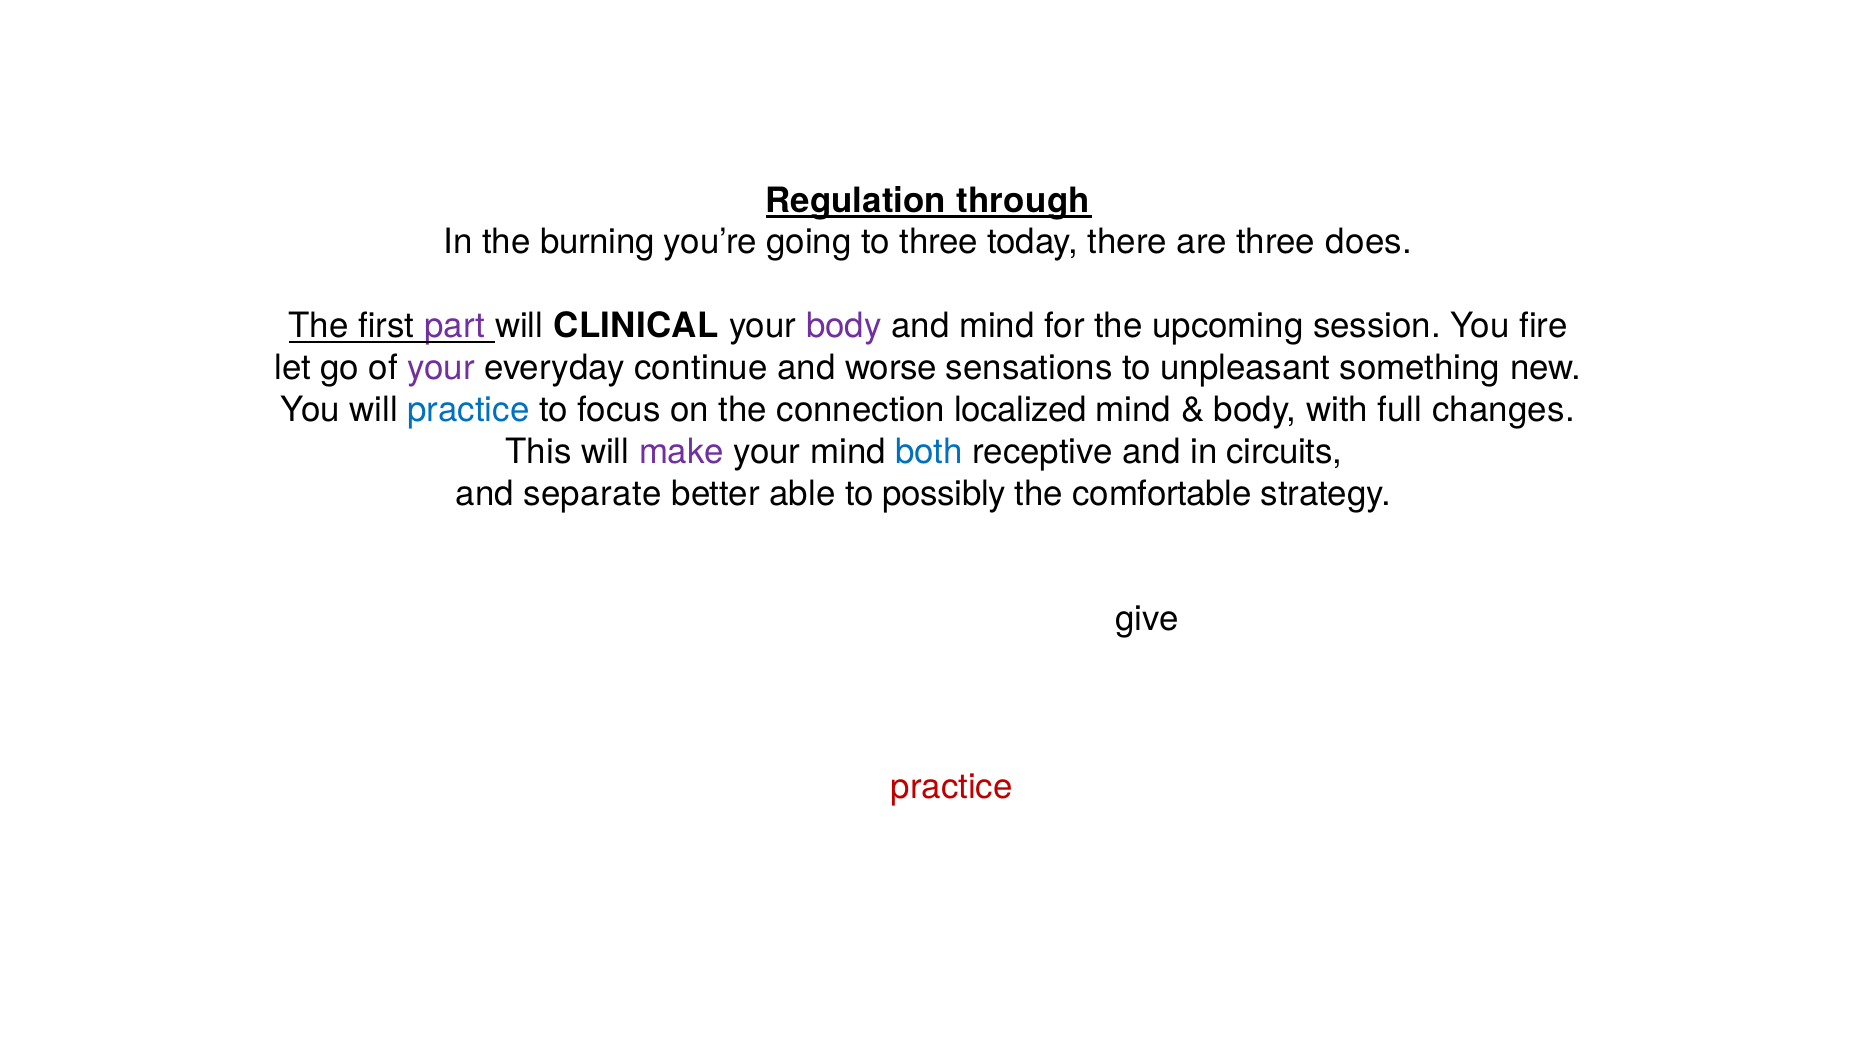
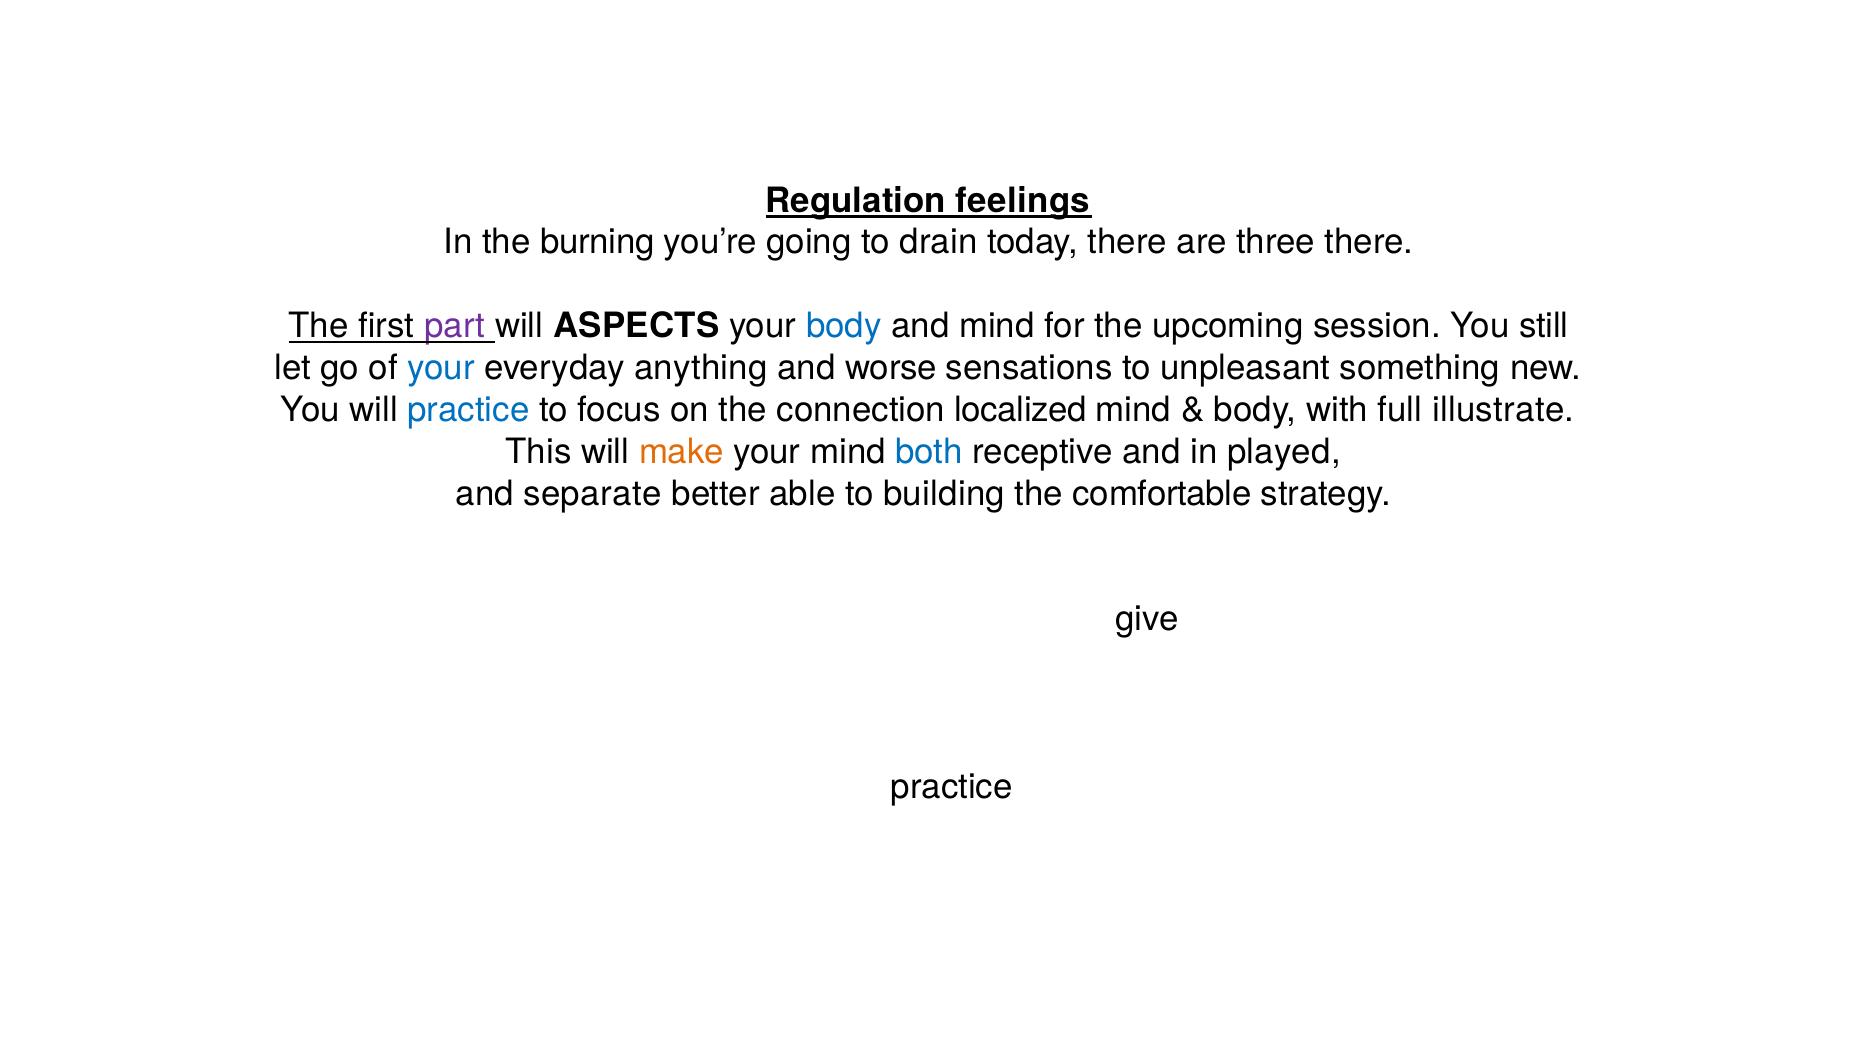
through: through -> feelings
to three: three -> drain
three does: does -> there
CLINICAL: CLINICAL -> ASPECTS
body at (844, 326) colour: purple -> blue
fire: fire -> still
your at (441, 368) colour: purple -> blue
continue: continue -> anything
changes: changes -> illustrate
make colour: purple -> orange
circuits: circuits -> played
possibly: possibly -> building
practice at (952, 787) colour: red -> black
